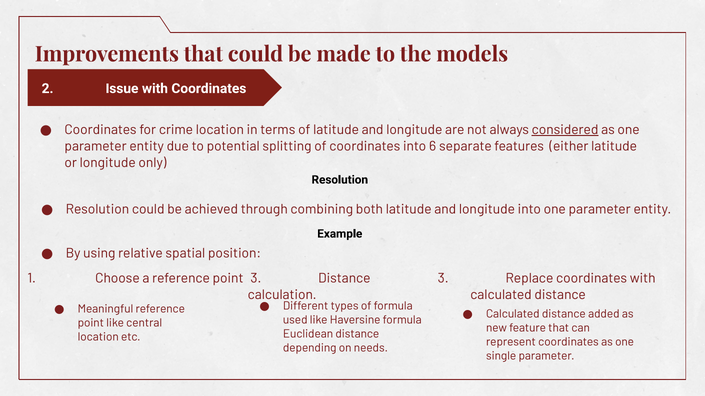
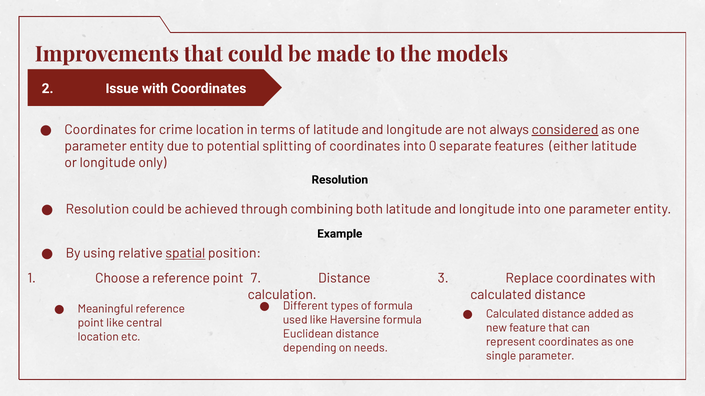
6: 6 -> 0
spatial underline: none -> present
point 3: 3 -> 7
